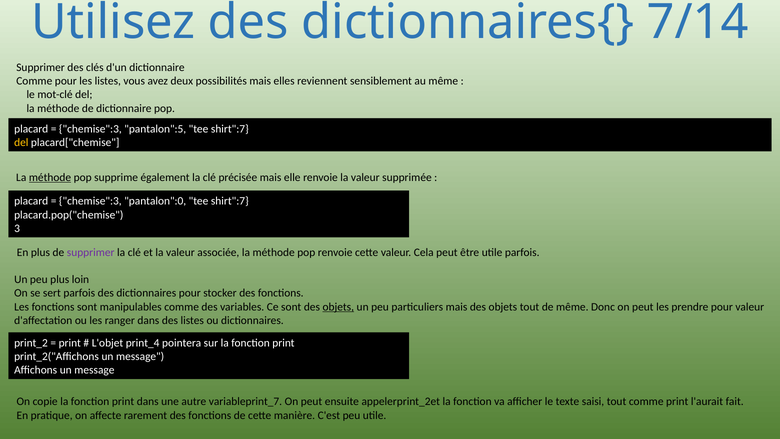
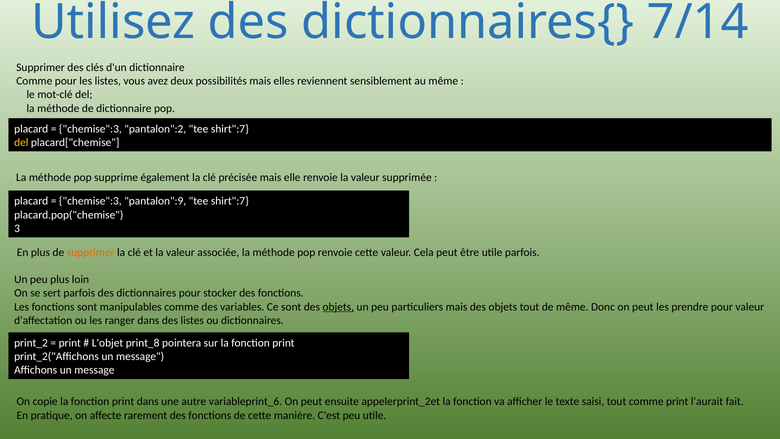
pantalon":5: pantalon":5 -> pantalon":2
méthode at (50, 177) underline: present -> none
pantalon":0: pantalon":0 -> pantalon":9
supprimer at (91, 253) colour: purple -> orange
print_4: print_4 -> print_8
variableprint_7: variableprint_7 -> variableprint_6
